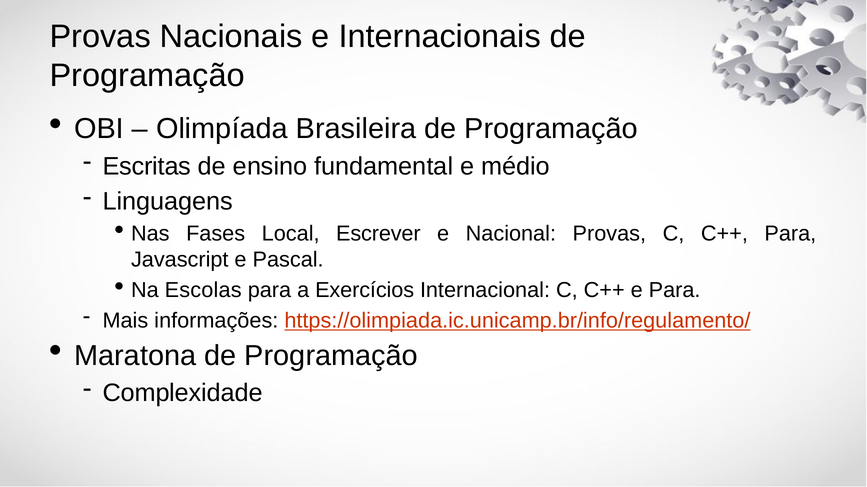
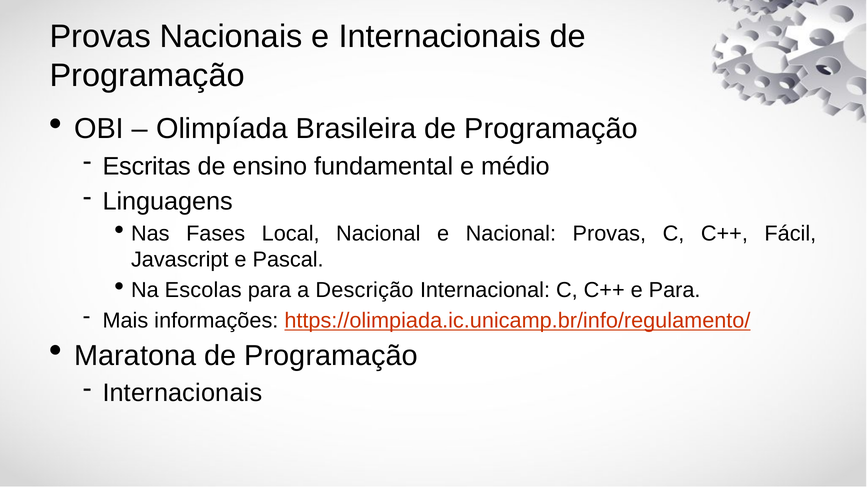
Local Escrever: Escrever -> Nacional
C++ Para: Para -> Fácil
Exercícios: Exercícios -> Descrição
Complexidade at (183, 393): Complexidade -> Internacionais
